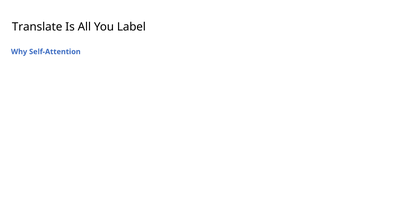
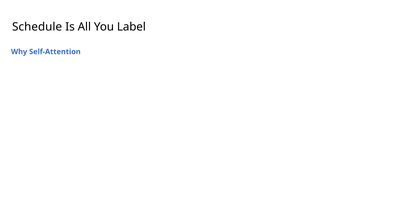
Translate: Translate -> Schedule
